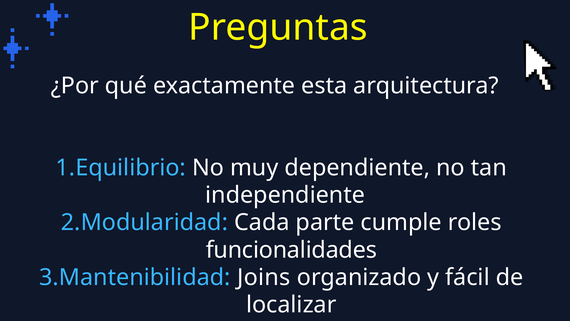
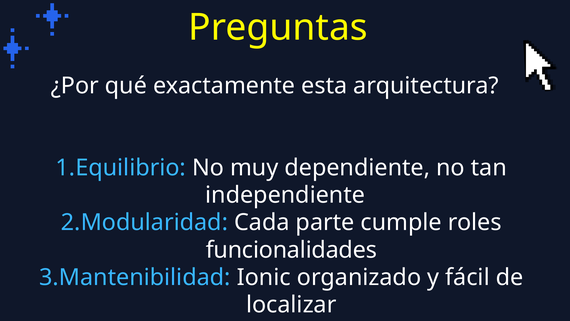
Joins: Joins -> Ionic
